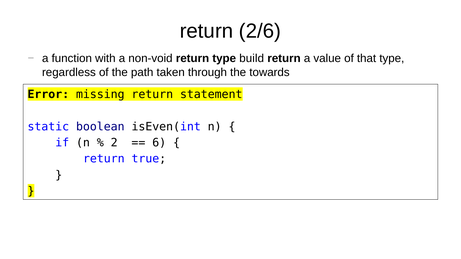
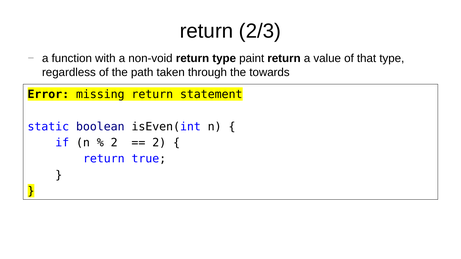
2/6: 2/6 -> 2/3
build: build -> paint
6 at (159, 143): 6 -> 2
